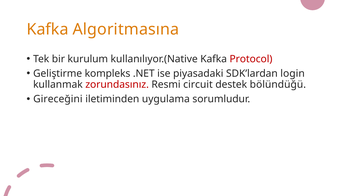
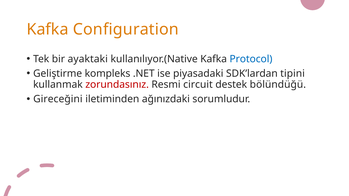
Algoritmasına: Algoritmasına -> Configuration
kurulum: kurulum -> ayaktaki
Protocol colour: red -> blue
login: login -> tipini
uygulama: uygulama -> ağınızdaki
